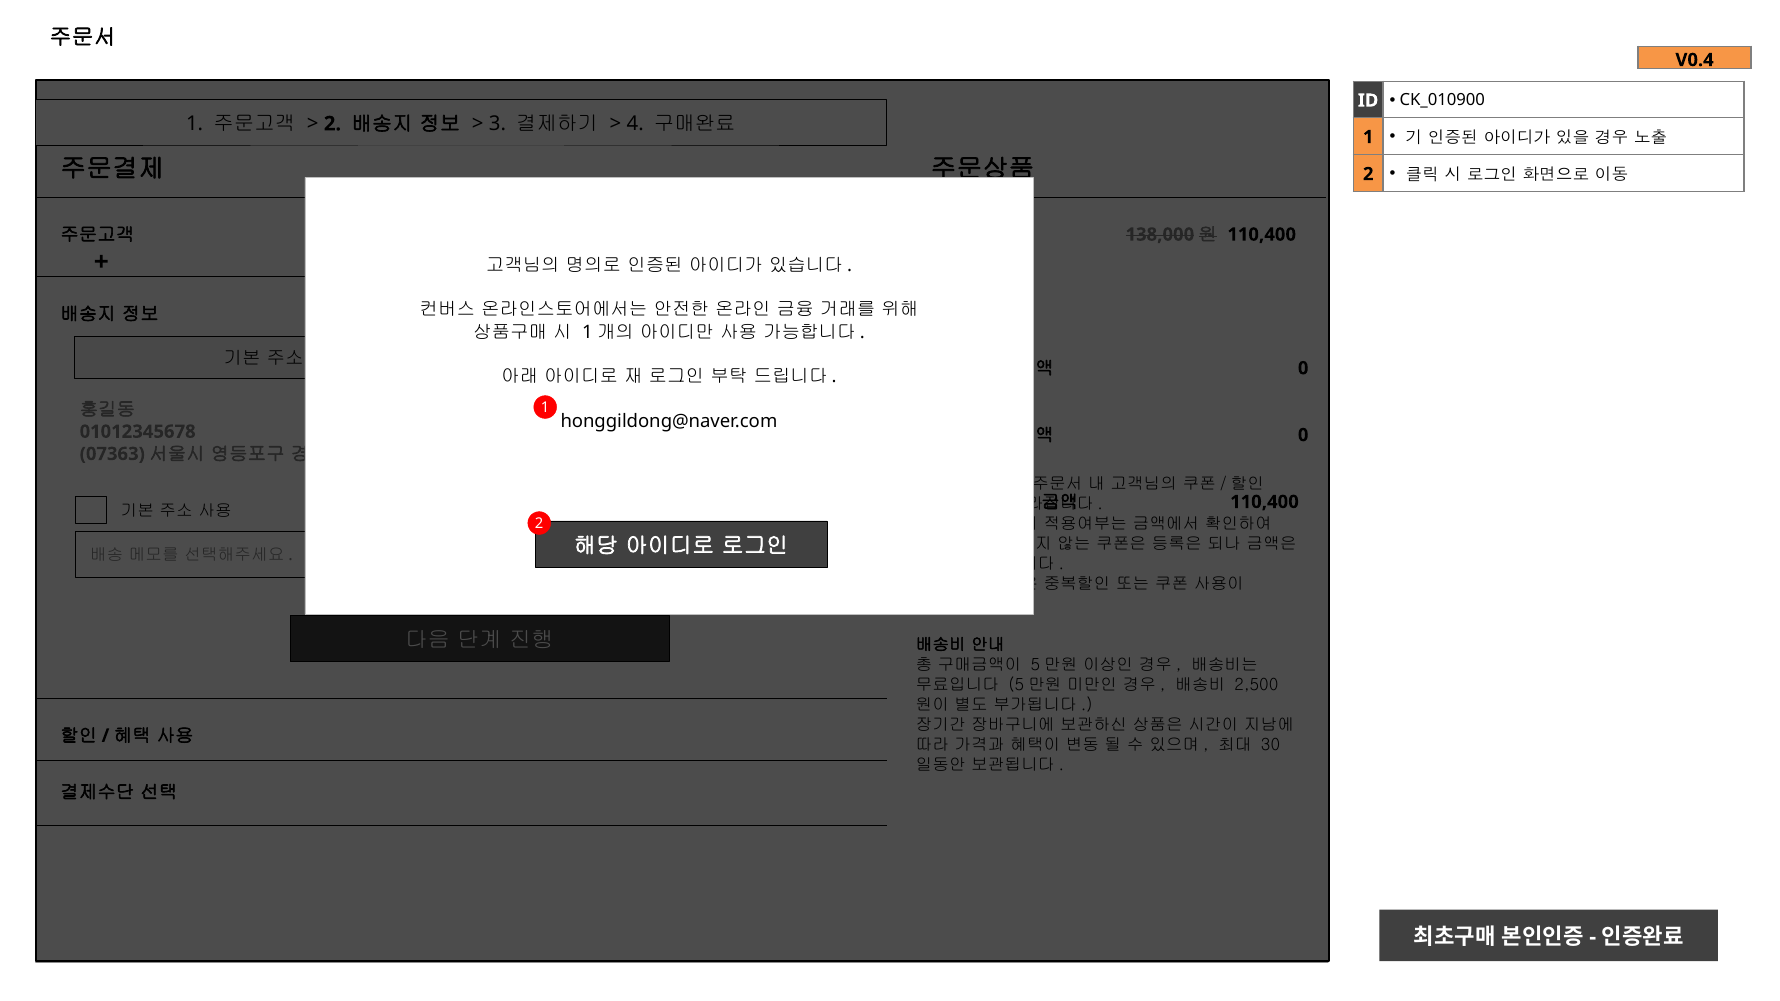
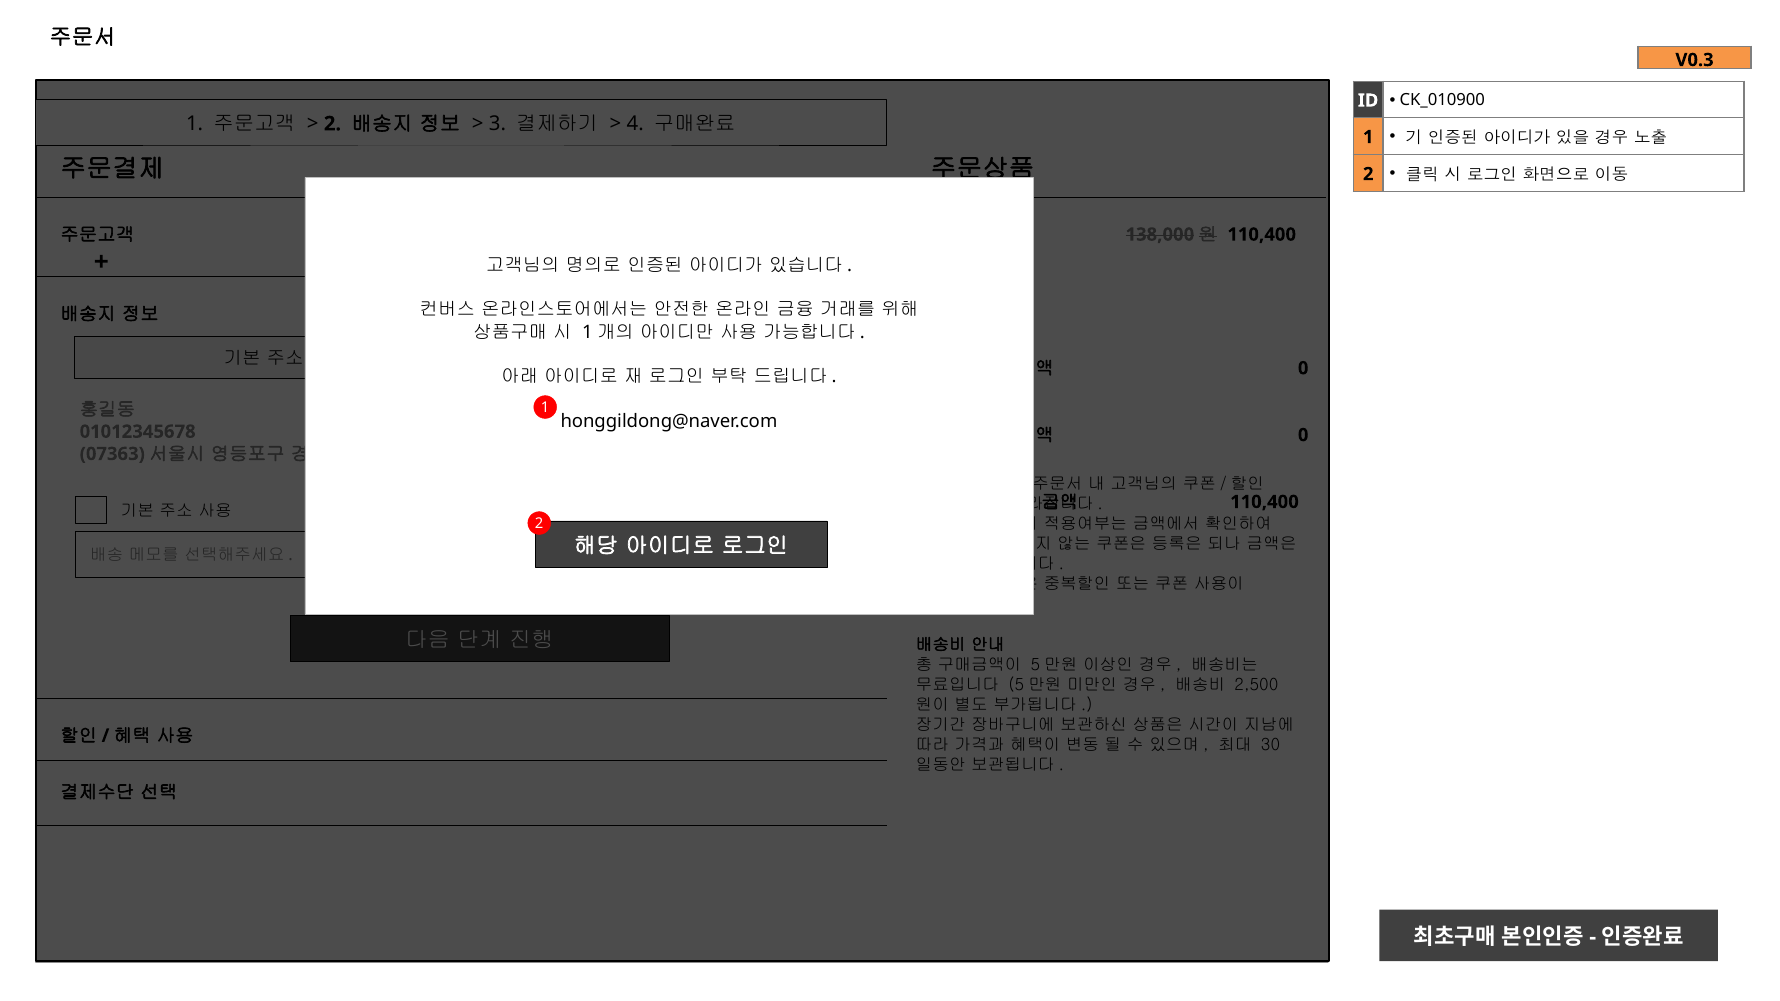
V0.4: V0.4 -> V0.3
